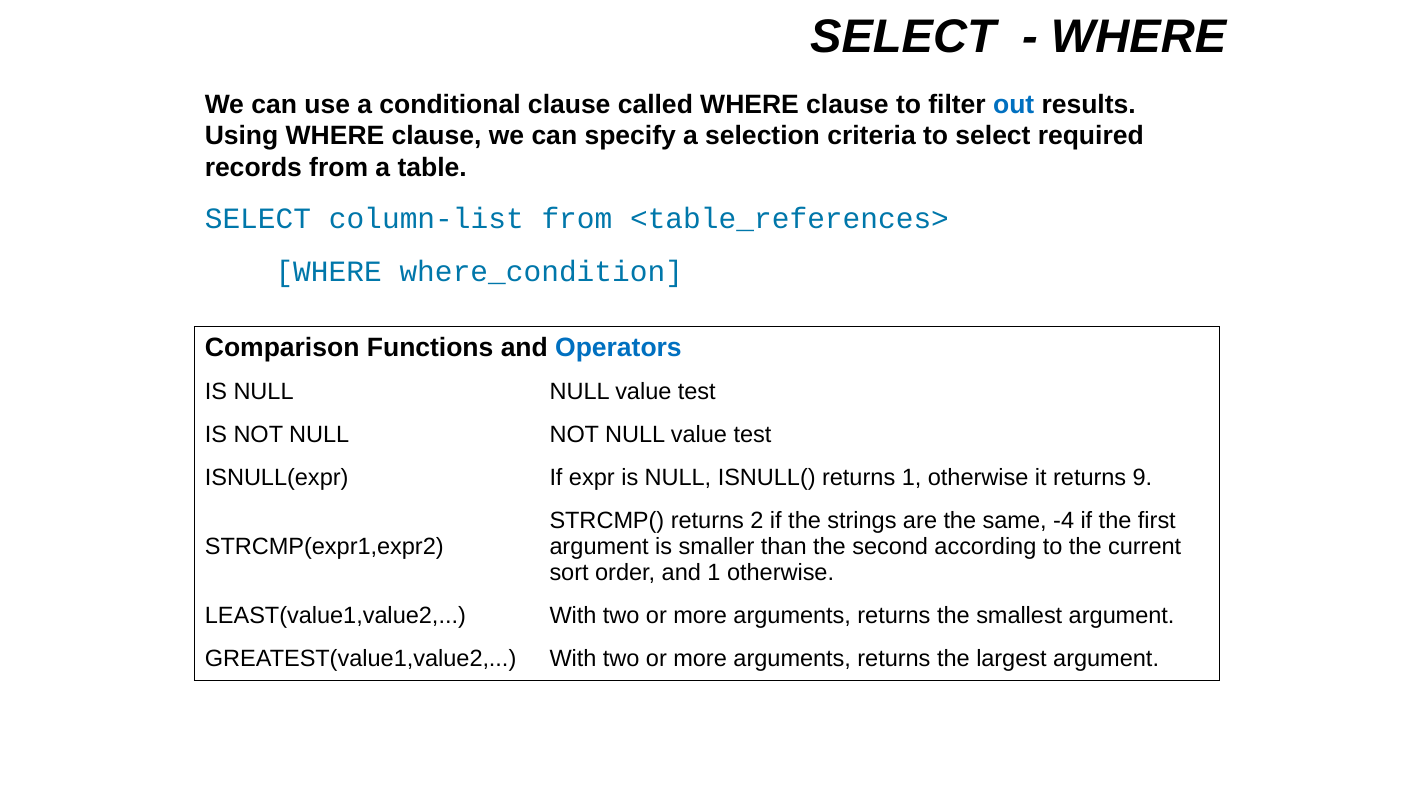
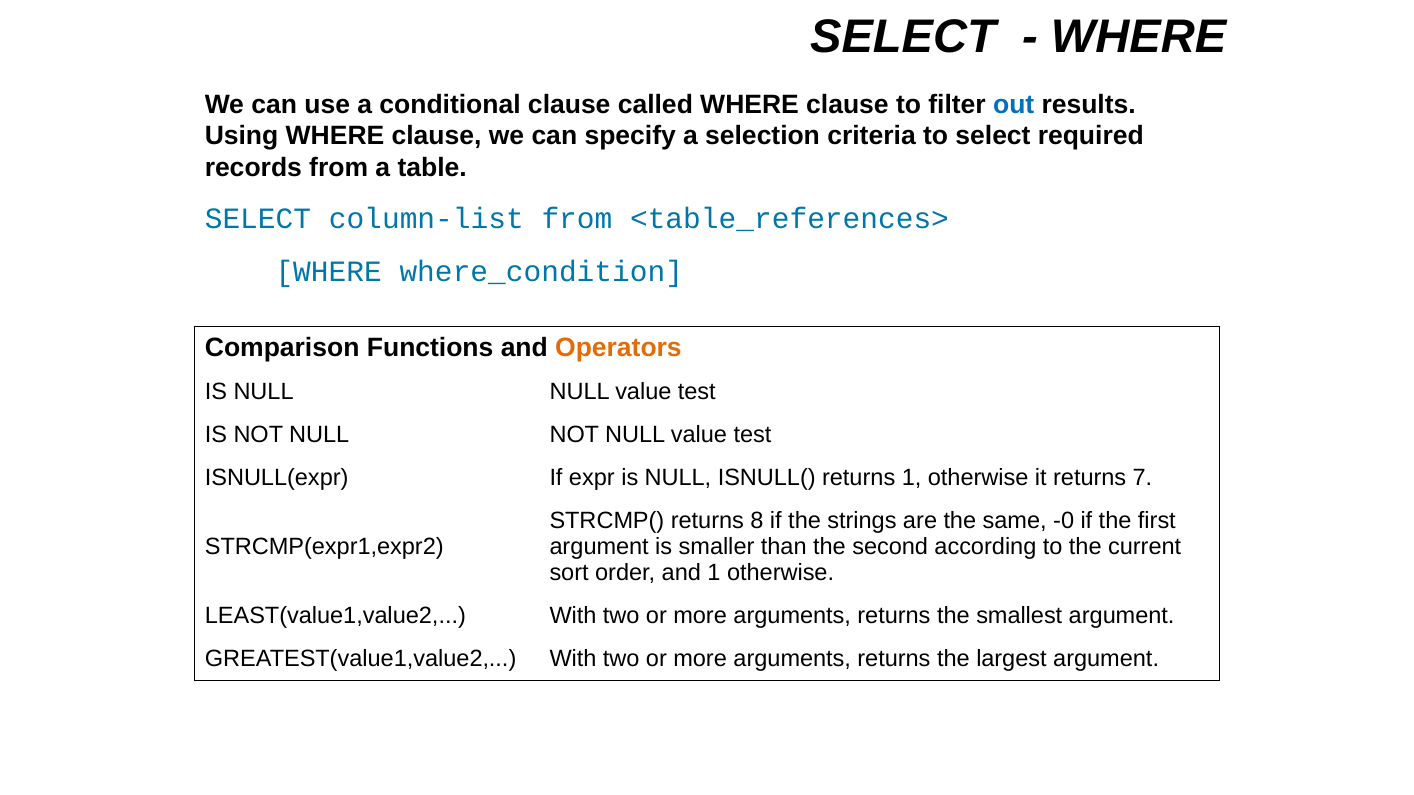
Operators colour: blue -> orange
9: 9 -> 7
2: 2 -> 8
-4: -4 -> -0
